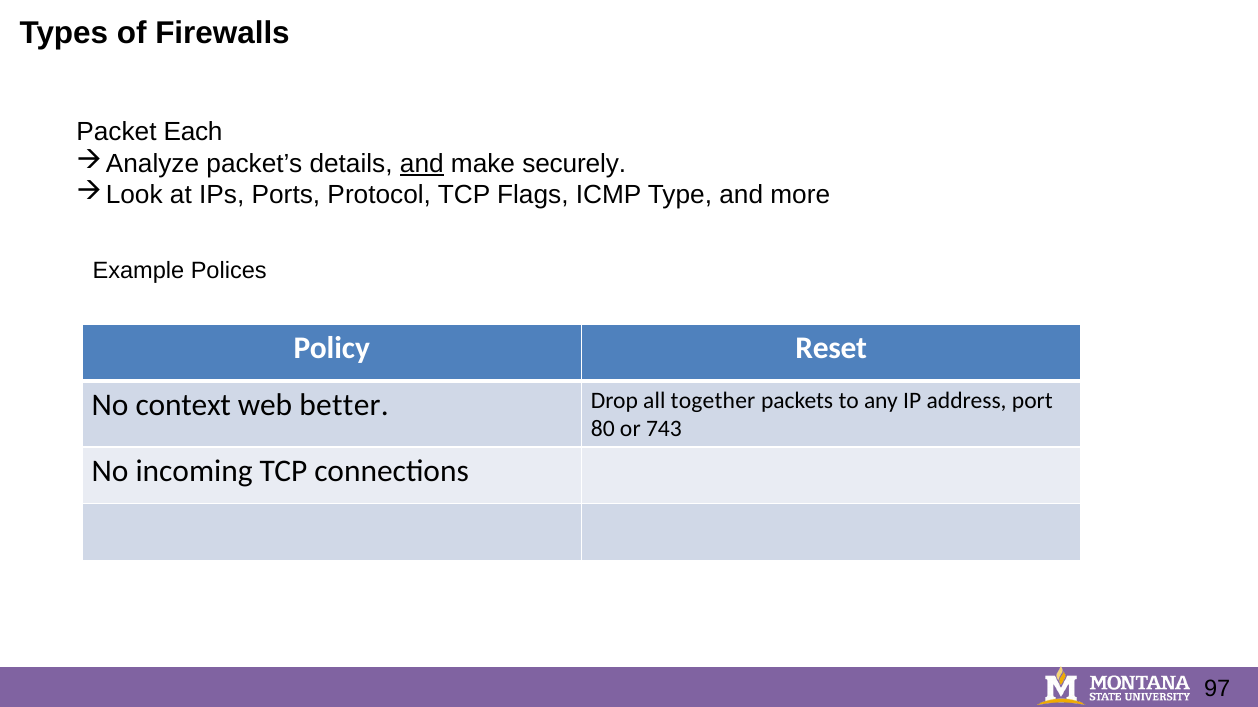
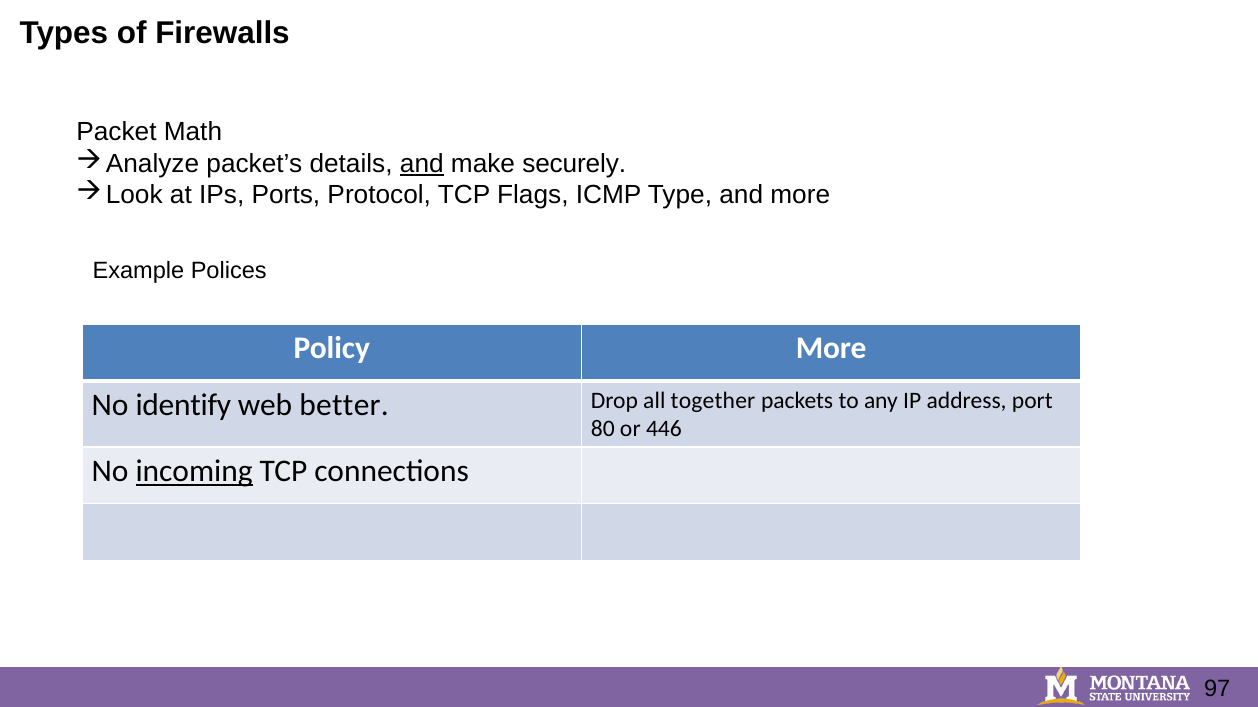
Each: Each -> Math
Policy Reset: Reset -> More
context: context -> identify
743: 743 -> 446
incoming underline: none -> present
